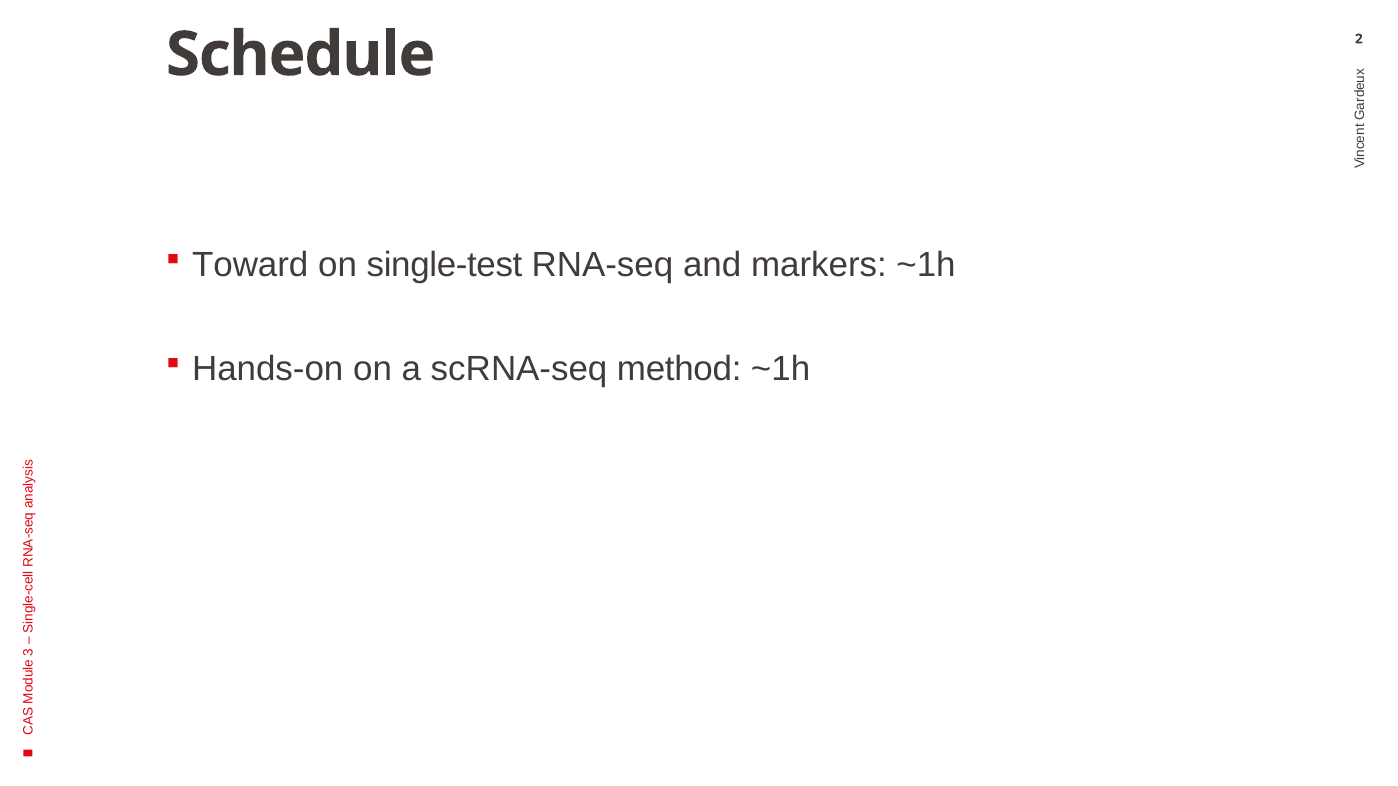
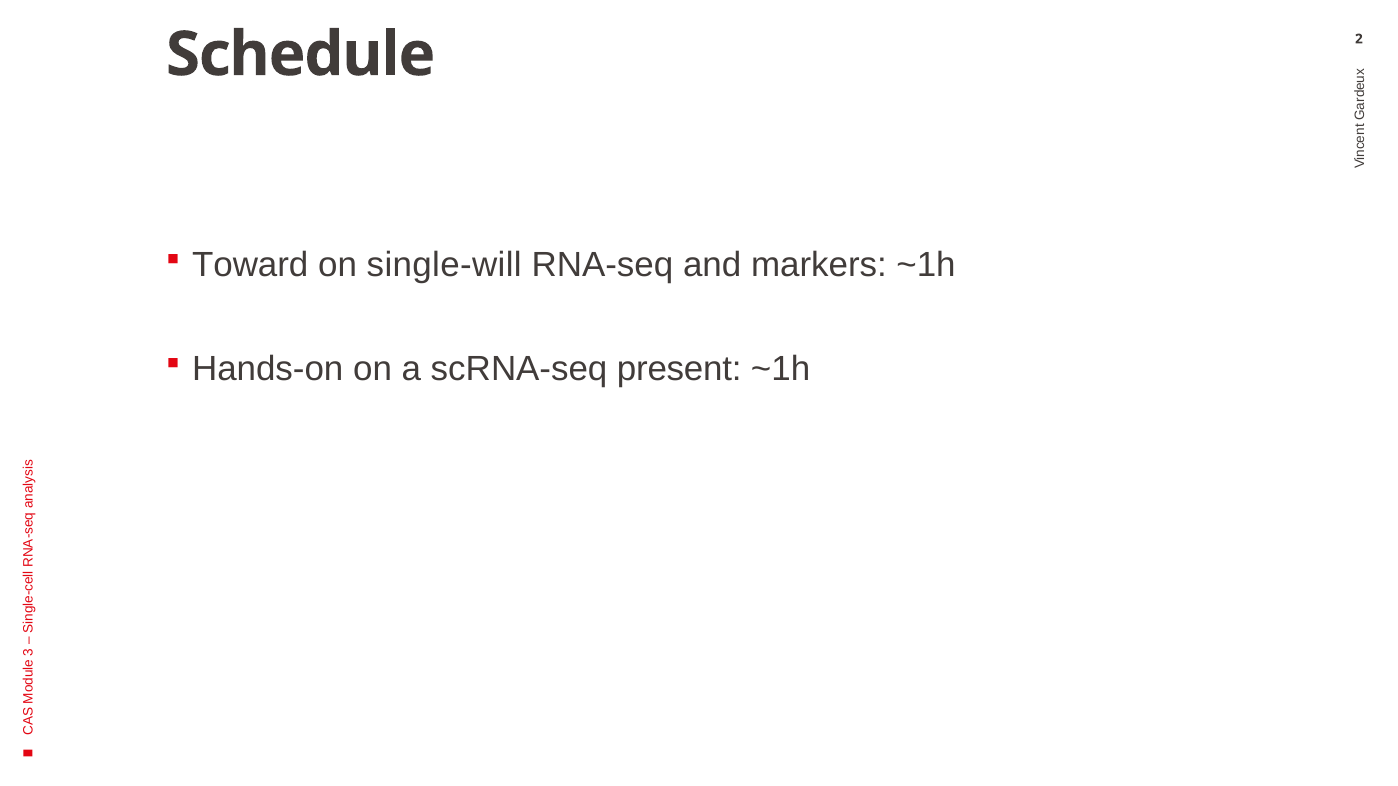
single-test: single-test -> single-will
method: method -> present
